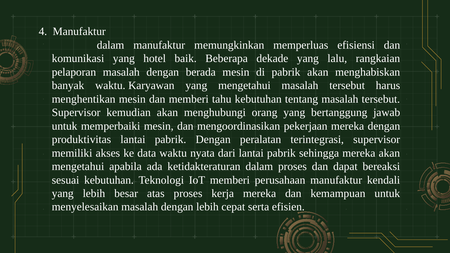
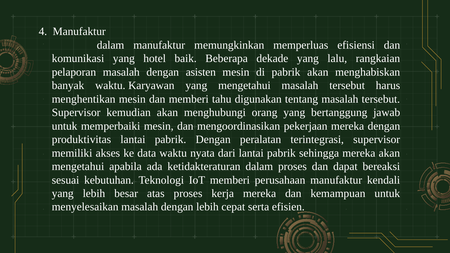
berada: berada -> asisten
tahu kebutuhan: kebutuhan -> digunakan
